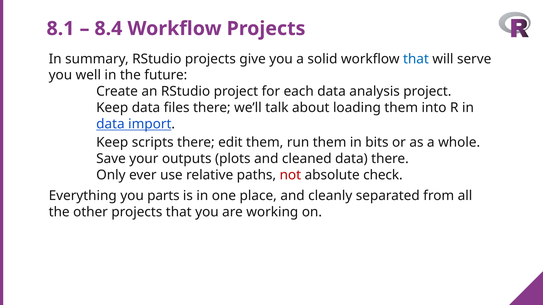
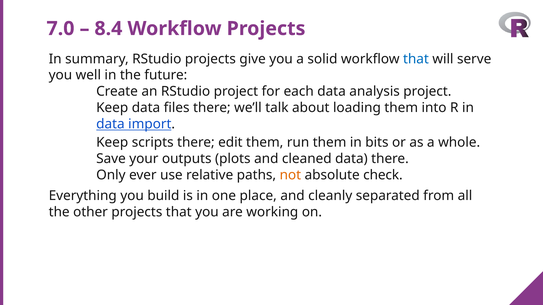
8.1: 8.1 -> 7.0
not colour: red -> orange
parts: parts -> build
